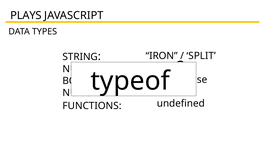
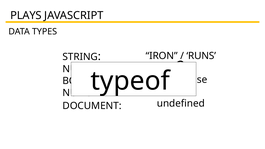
SPLIT: SPLIT -> RUNS
FUNCTIONS: FUNCTIONS -> DOCUMENT
